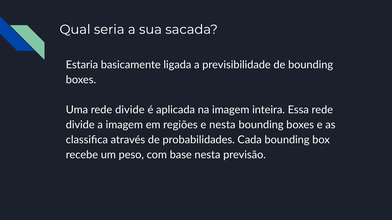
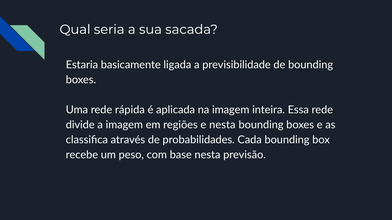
Uma rede divide: divide -> rápida
